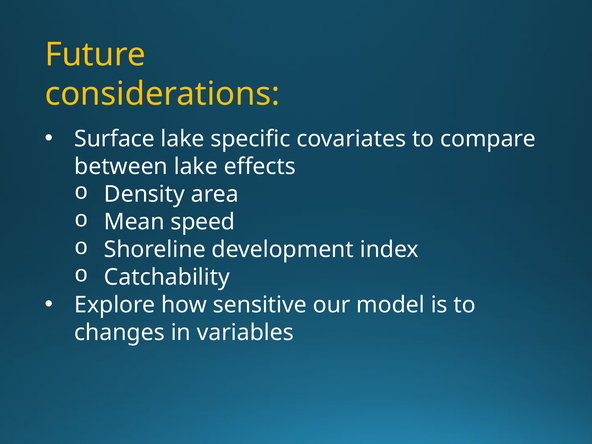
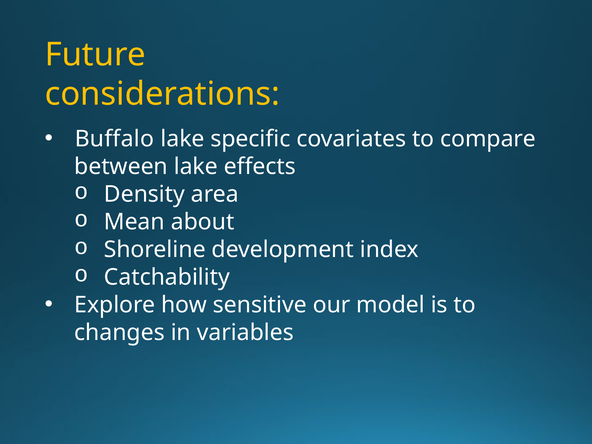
Surface: Surface -> Buffalo
speed: speed -> about
